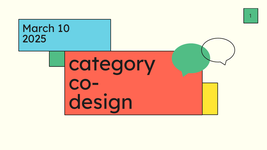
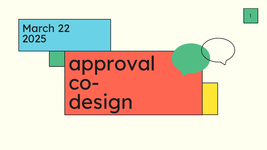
10: 10 -> 22
category: category -> approval
